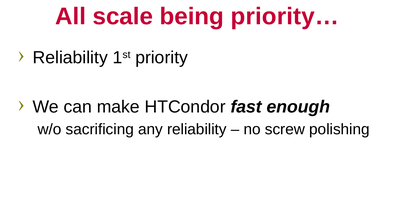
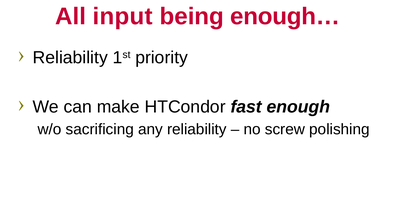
scale: scale -> input
priority…: priority… -> enough…
